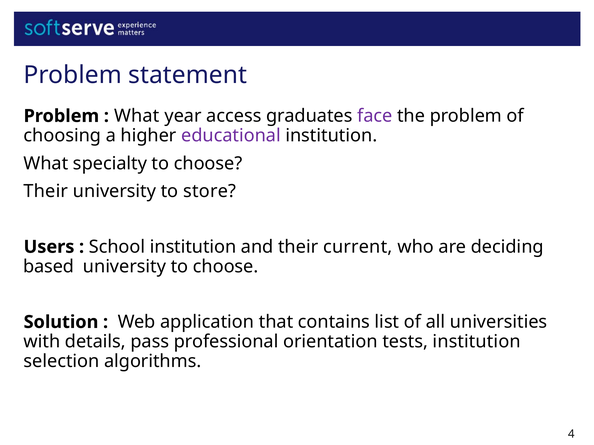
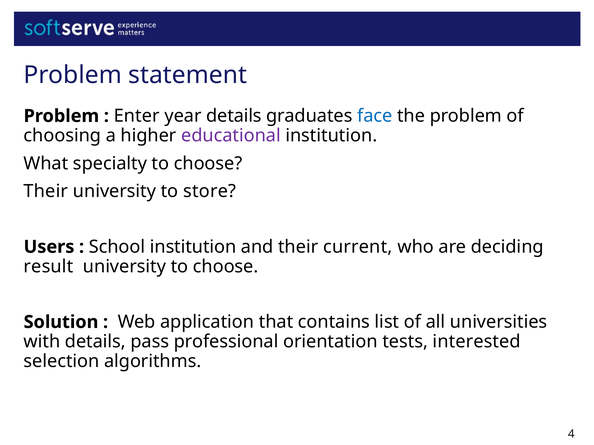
What at (137, 116): What -> Enter
year access: access -> details
face colour: purple -> blue
based: based -> result
tests institution: institution -> interested
